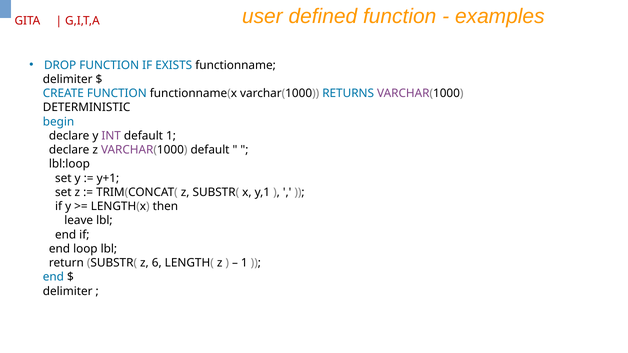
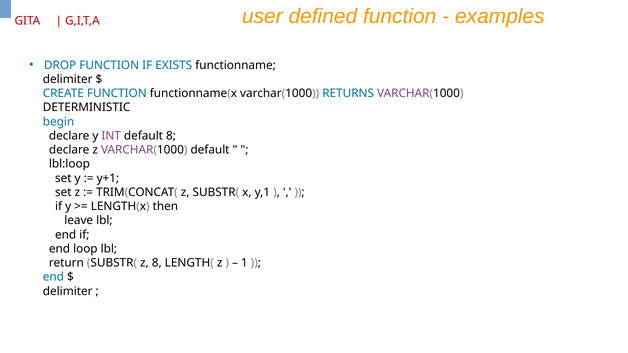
default 1: 1 -> 8
z 6: 6 -> 8
